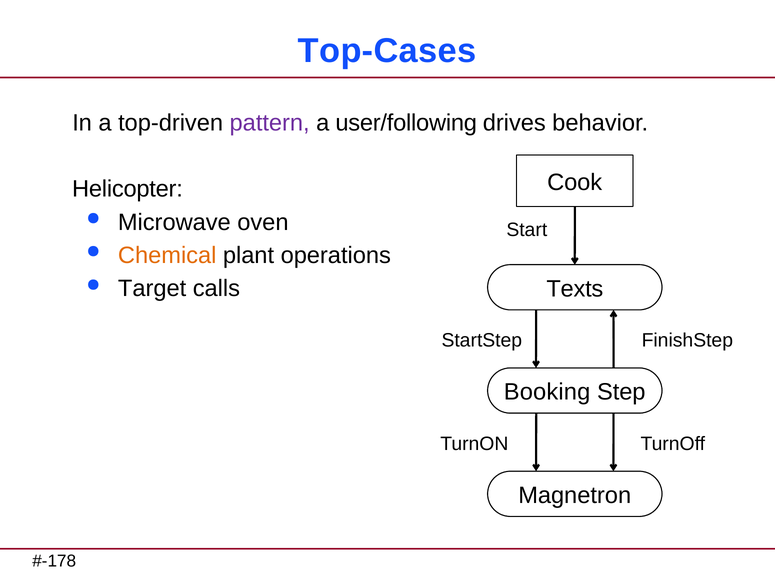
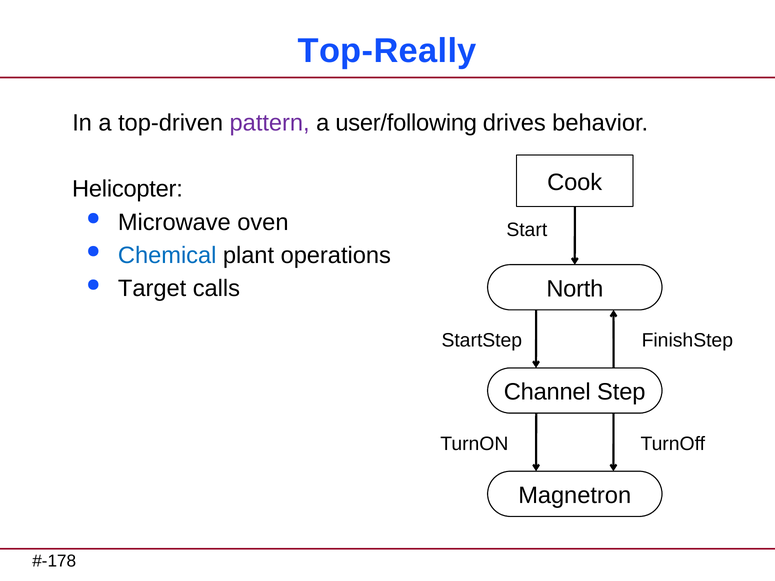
Top-Cases: Top-Cases -> Top-Really
Chemical colour: orange -> blue
Texts: Texts -> North
Booking: Booking -> Channel
